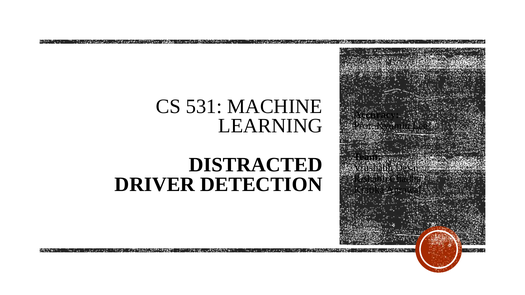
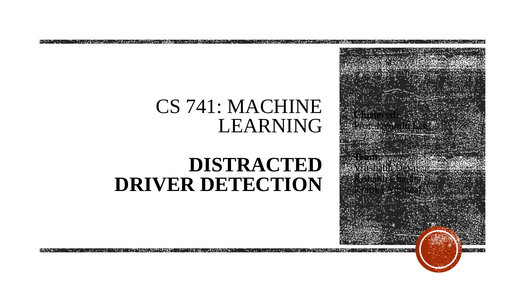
531: 531 -> 741
Accuracy: Accuracy -> Clustered
